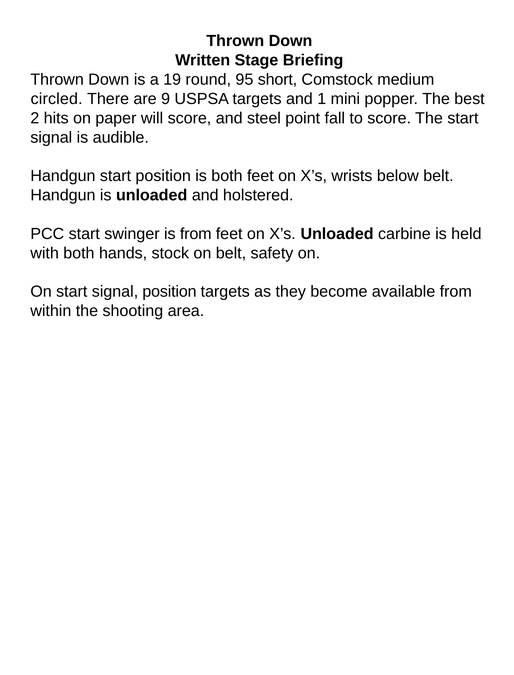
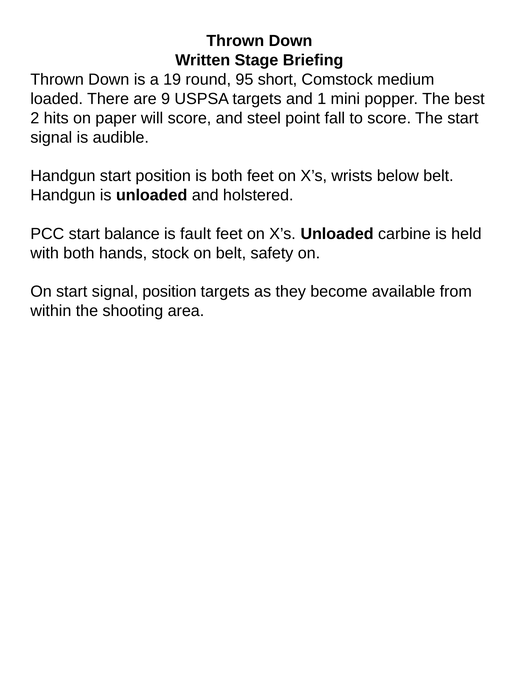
circled: circled -> loaded
swinger: swinger -> balance
is from: from -> fault
